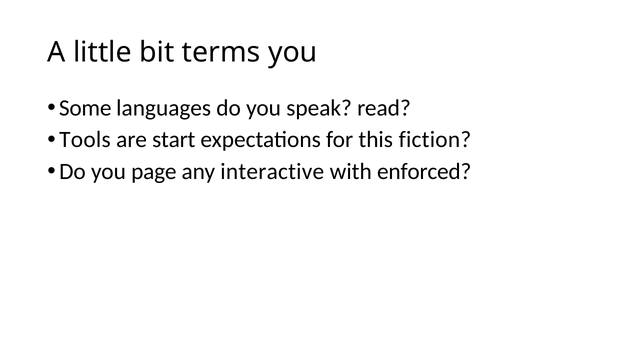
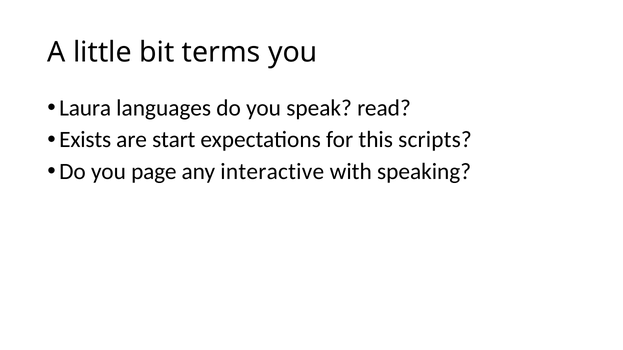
Some: Some -> Laura
Tools: Tools -> Exists
fiction: fiction -> scripts
enforced: enforced -> speaking
